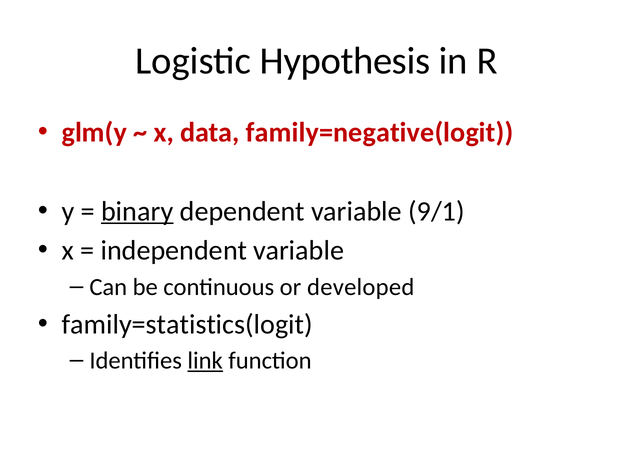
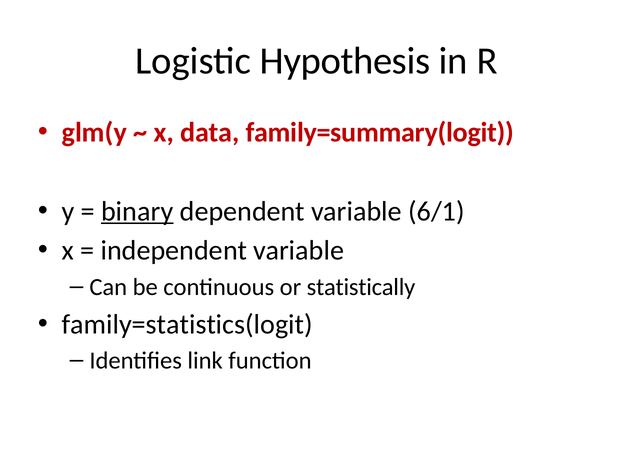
family=negative(logit: family=negative(logit -> family=summary(logit
9/1: 9/1 -> 6/1
developed: developed -> statistically
link underline: present -> none
